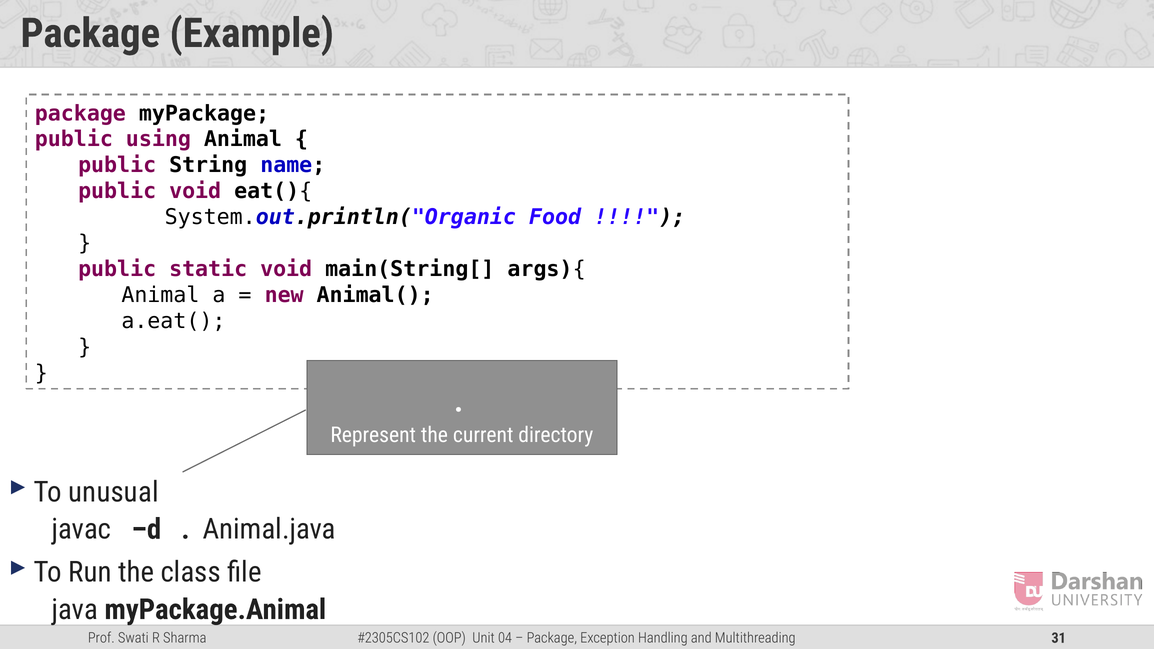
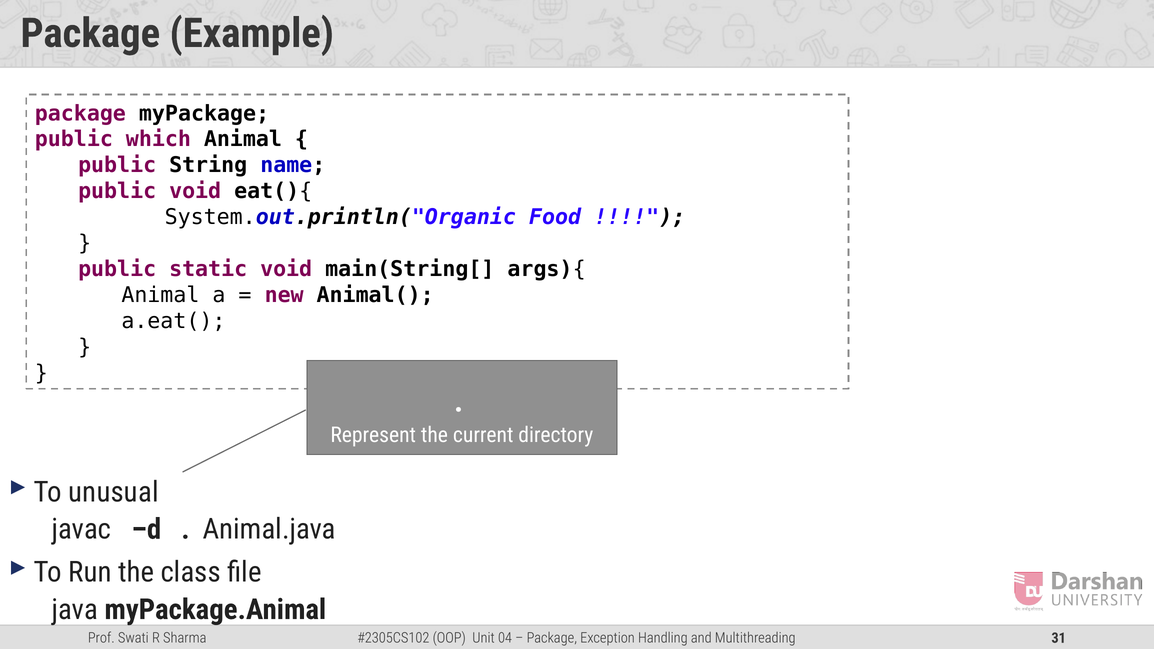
using: using -> which
